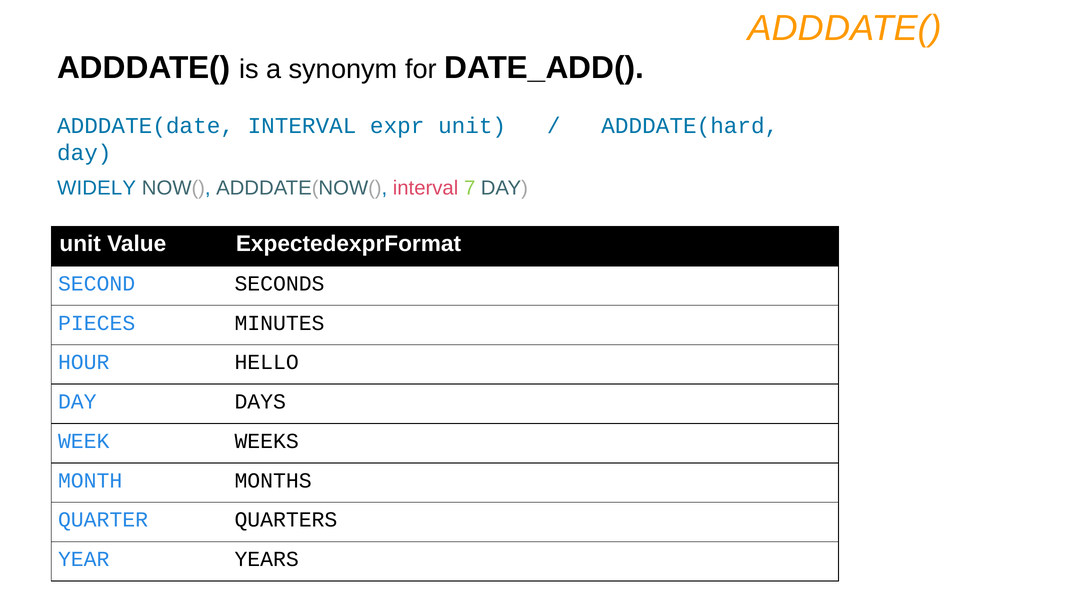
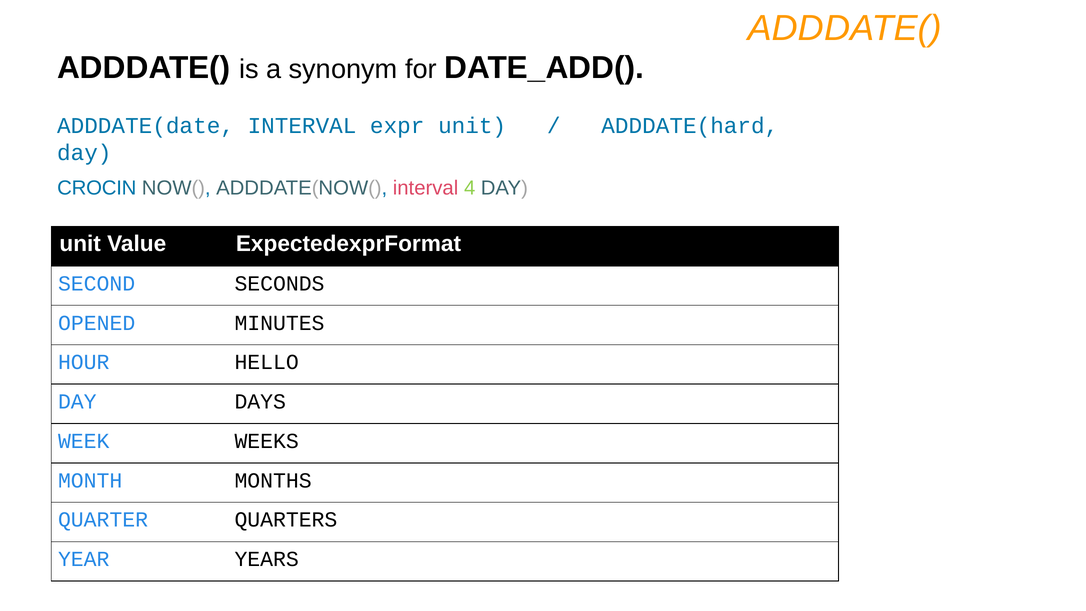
WIDELY: WIDELY -> CROCIN
7: 7 -> 4
PIECES: PIECES -> OPENED
